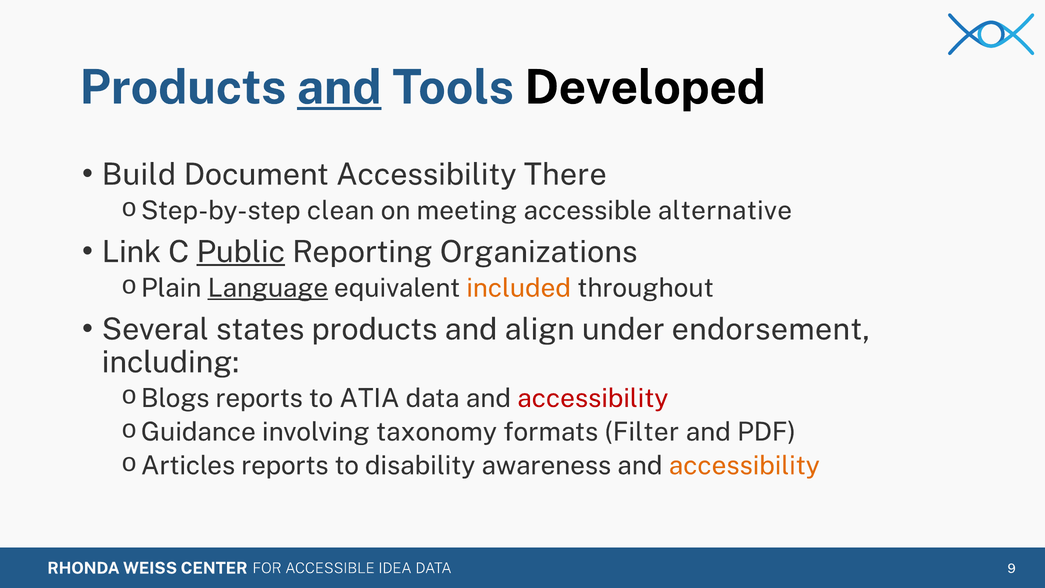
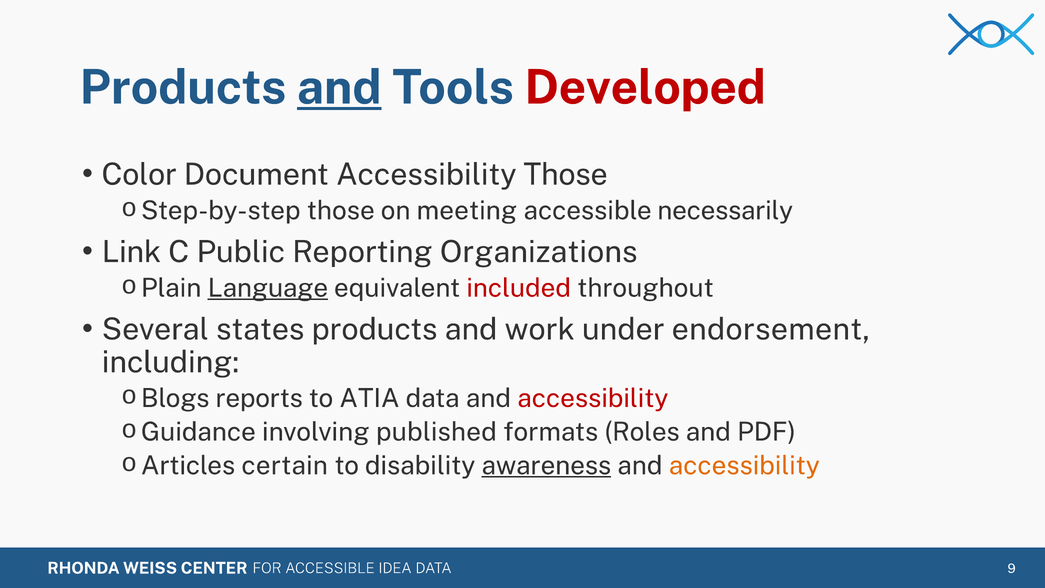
Developed colour: black -> red
Build: Build -> Color
Accessibility There: There -> Those
clean at (341, 211): clean -> those
alternative: alternative -> necessarily
Public underline: present -> none
included colour: orange -> red
align: align -> work
taxonomy: taxonomy -> published
Filter: Filter -> Roles
reports at (285, 465): reports -> certain
awareness underline: none -> present
